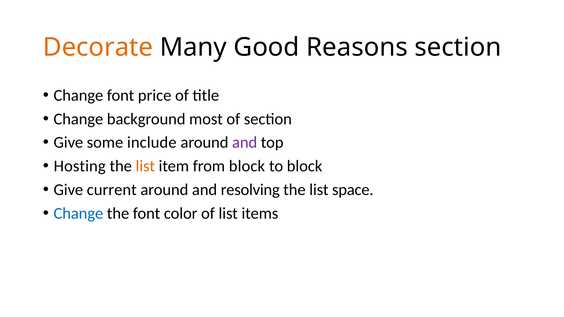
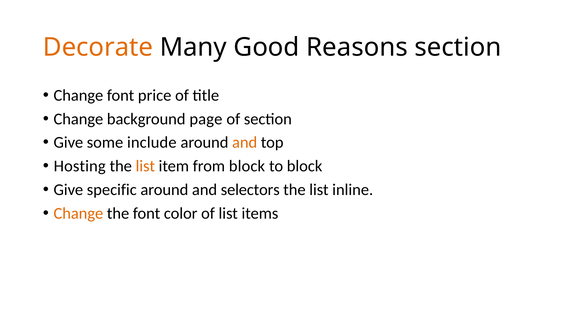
most: most -> page
and at (245, 143) colour: purple -> orange
current: current -> specific
resolving: resolving -> selectors
space: space -> inline
Change at (78, 214) colour: blue -> orange
